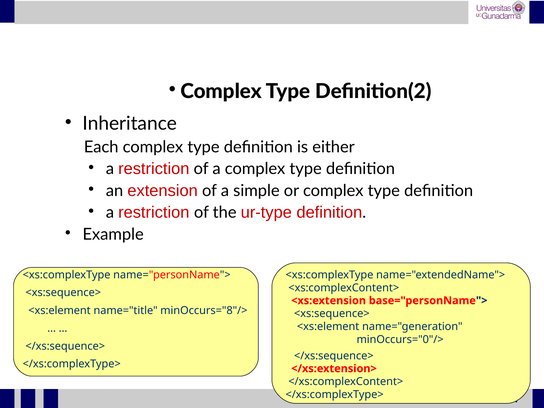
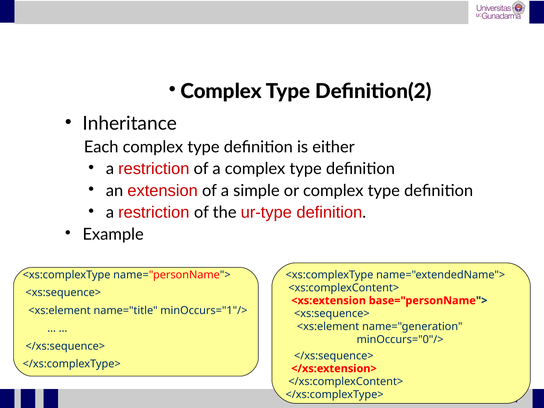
minOccurs="8"/>: minOccurs="8"/> -> minOccurs="1"/>
